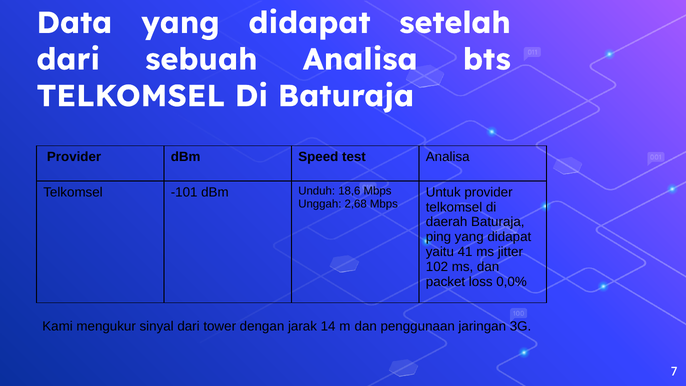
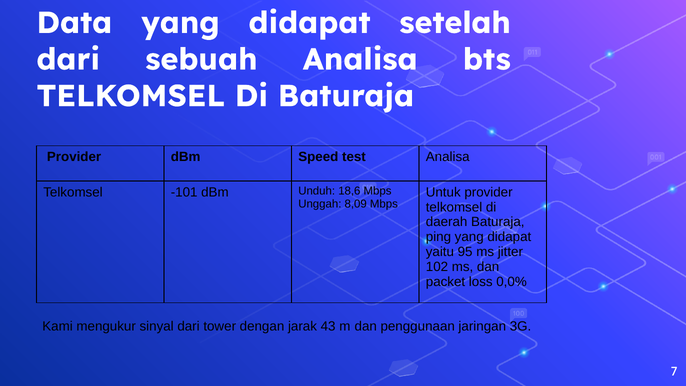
2,68: 2,68 -> 8,09
41: 41 -> 95
14: 14 -> 43
